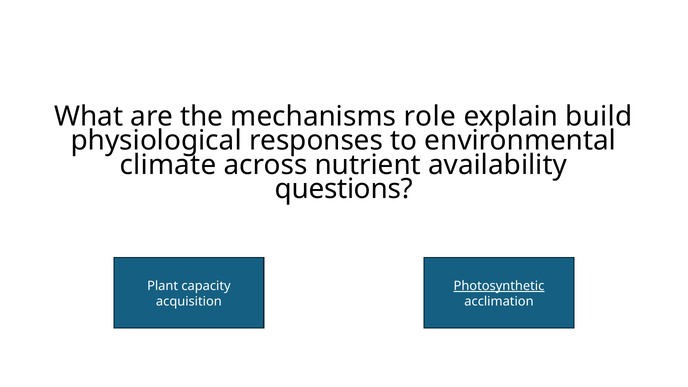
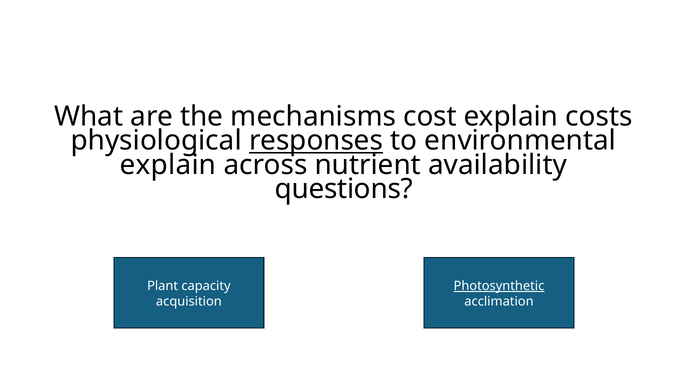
role: role -> cost
build: build -> costs
responses underline: none -> present
climate at (168, 165): climate -> explain
